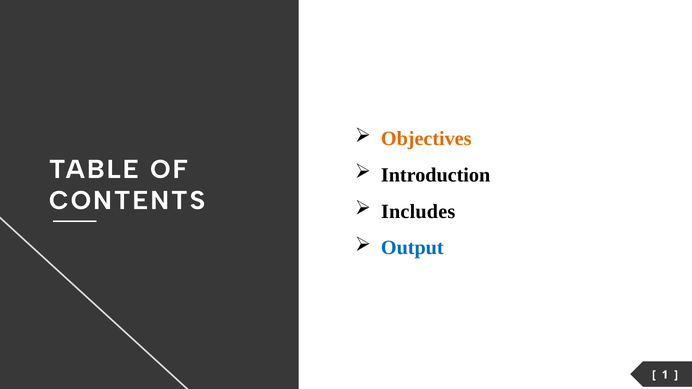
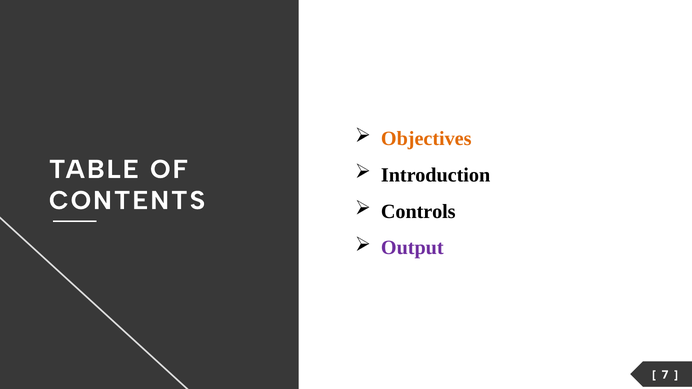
Includes: Includes -> Controls
Output colour: blue -> purple
1: 1 -> 7
